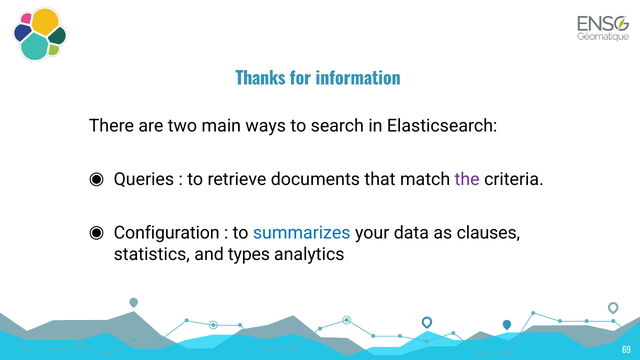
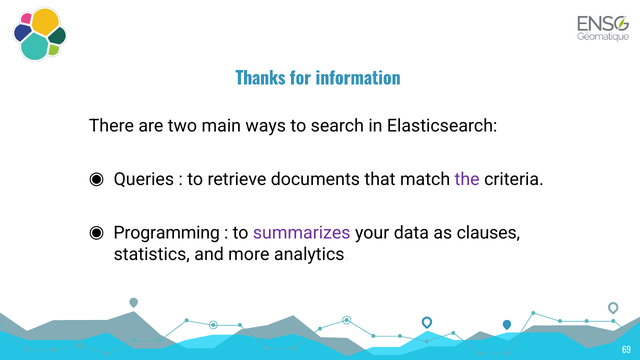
Configuration: Configuration -> Programming
summarizes colour: blue -> purple
types: types -> more
